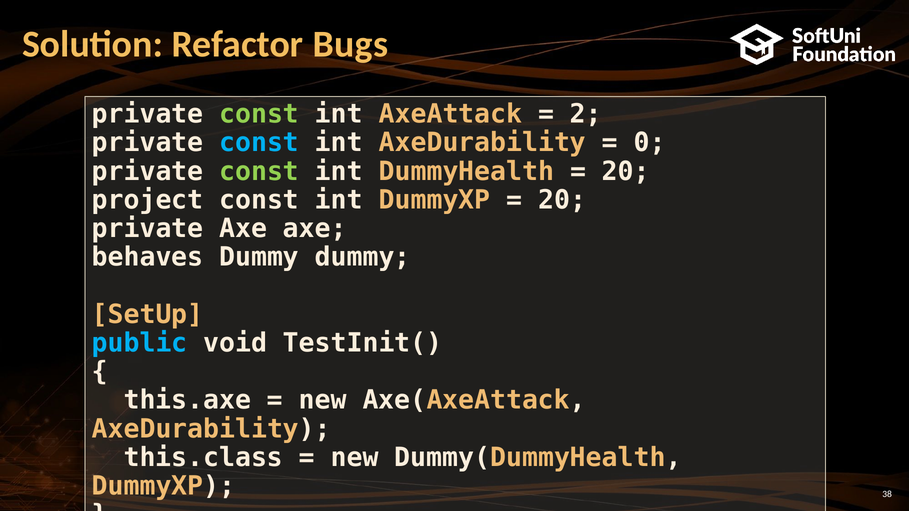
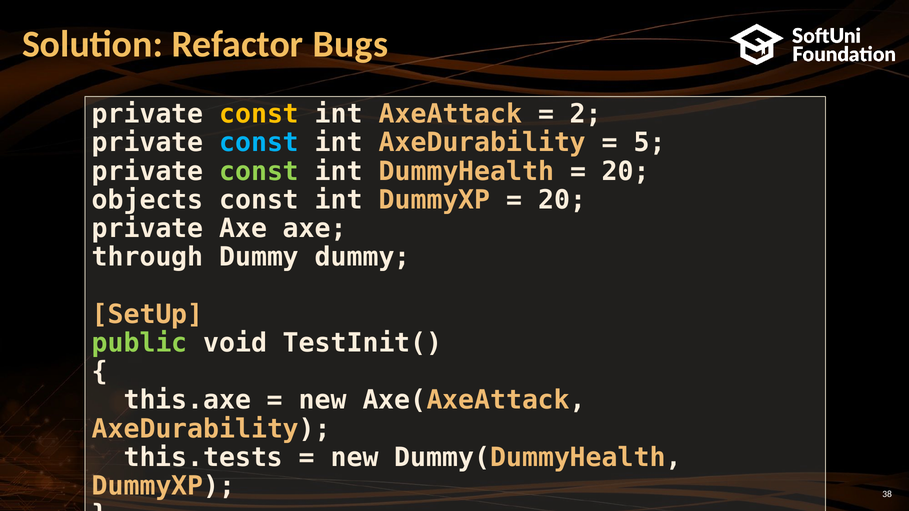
const at (259, 114) colour: light green -> yellow
0: 0 -> 5
project: project -> objects
behaves: behaves -> through
public colour: light blue -> light green
this.class: this.class -> this.tests
